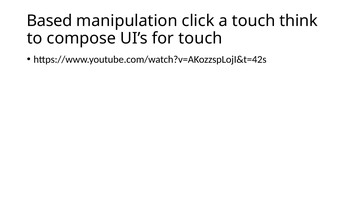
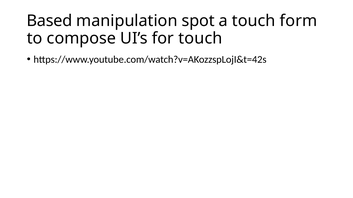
click: click -> spot
think: think -> form
